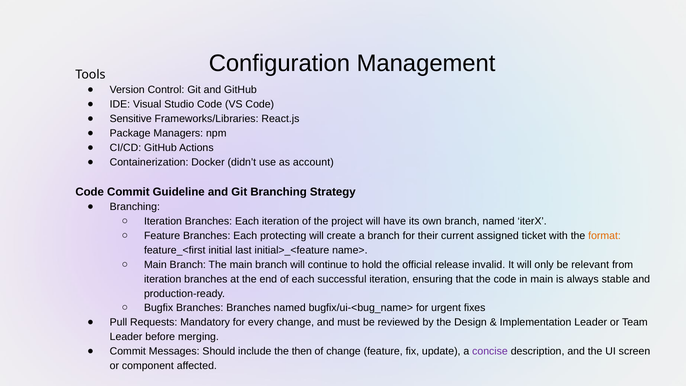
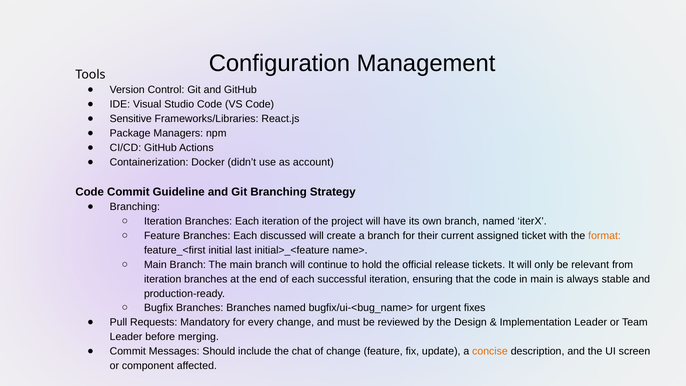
protecting: protecting -> discussed
invalid: invalid -> tickets
then: then -> chat
concise colour: purple -> orange
